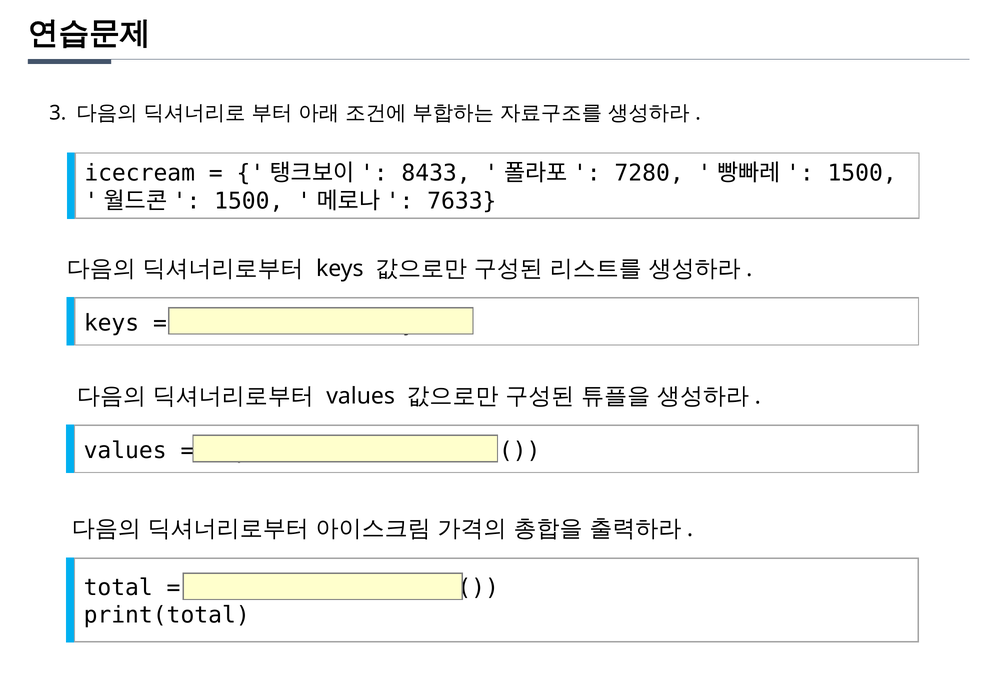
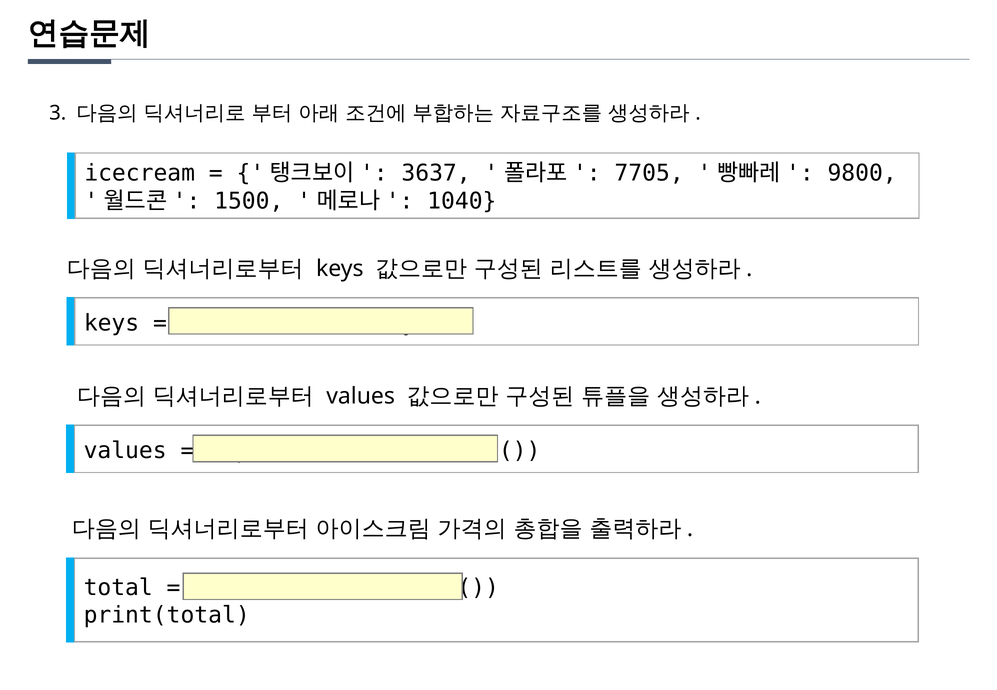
8433: 8433 -> 3637
7280: 7280 -> 7705
1500 at (862, 173): 1500 -> 9800
7633: 7633 -> 1040
